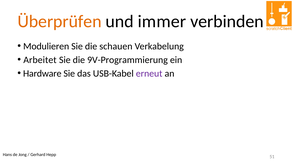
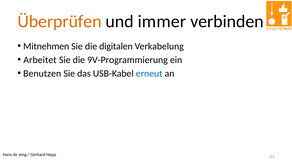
Modulieren: Modulieren -> Mitnehmen
schauen: schauen -> digitalen
Hardware: Hardware -> Benutzen
erneut colour: purple -> blue
